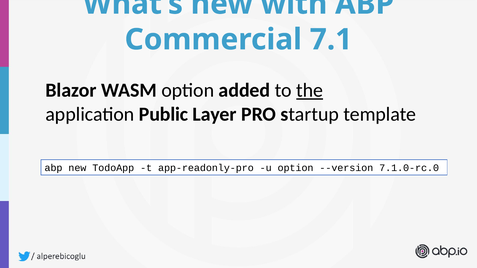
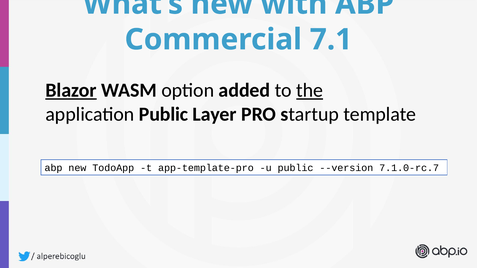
Blazor underline: none -> present
app-readonly-pro: app-readonly-pro -> app-template-pro
u option: option -> public
7.1.0-rc.0: 7.1.0-rc.0 -> 7.1.0-rc.7
